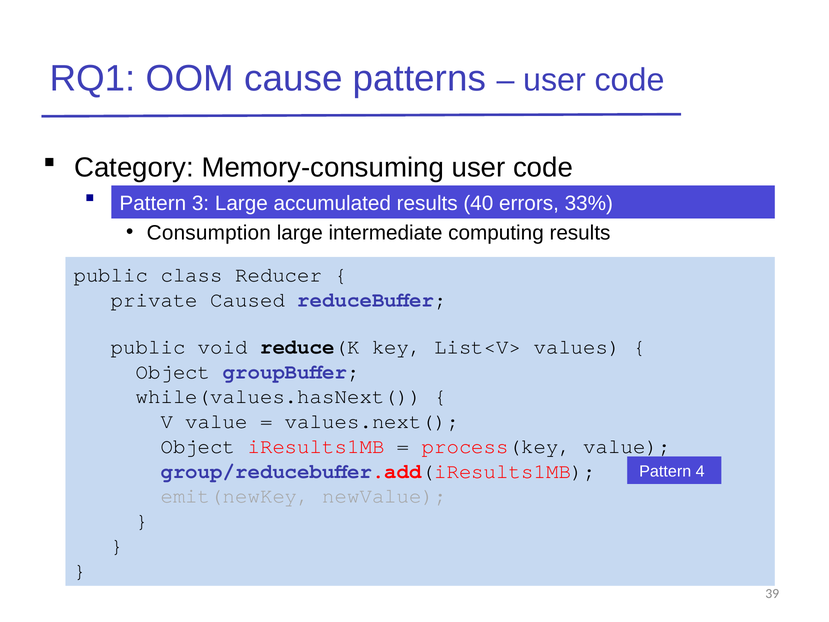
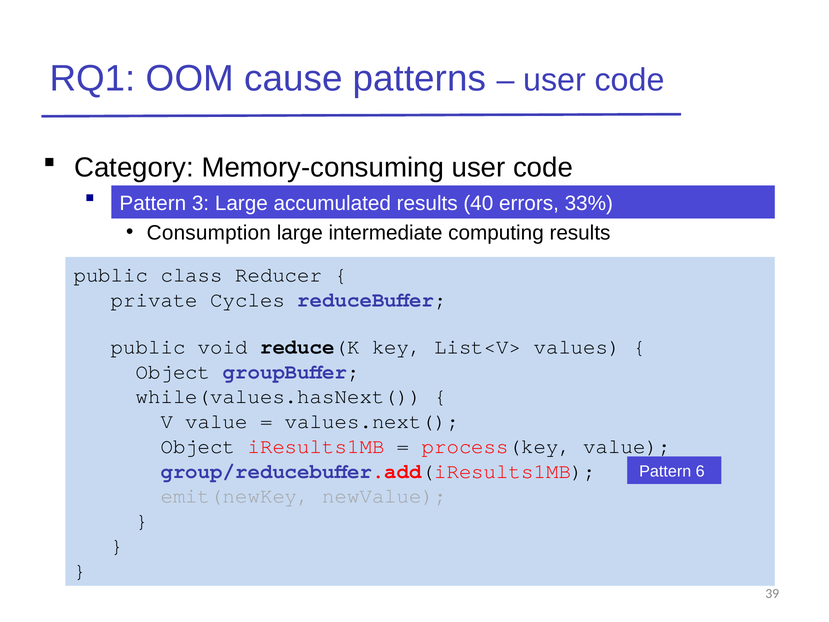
Caused: Caused -> Cycles
4: 4 -> 6
